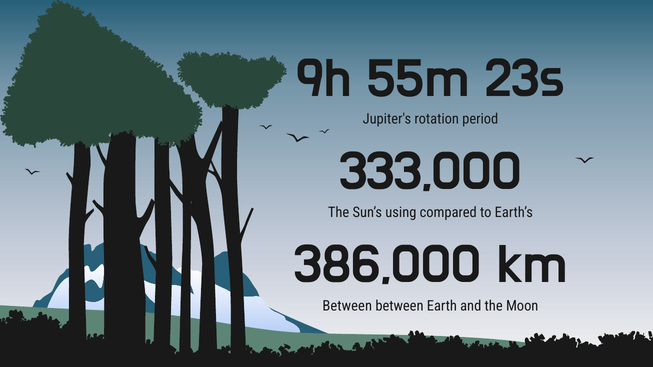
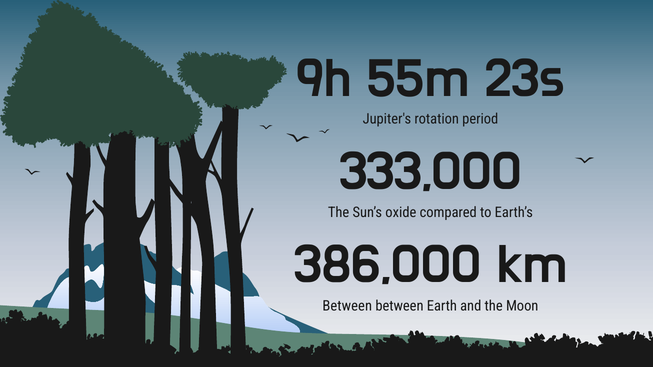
using: using -> oxide
